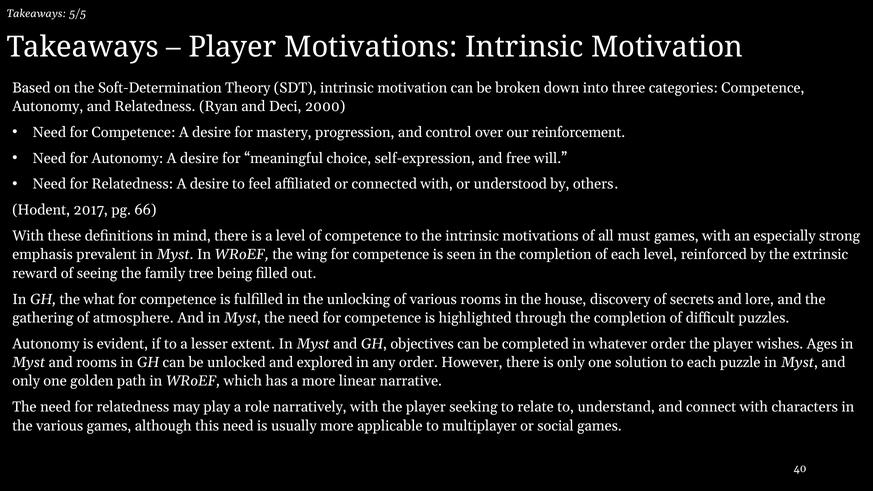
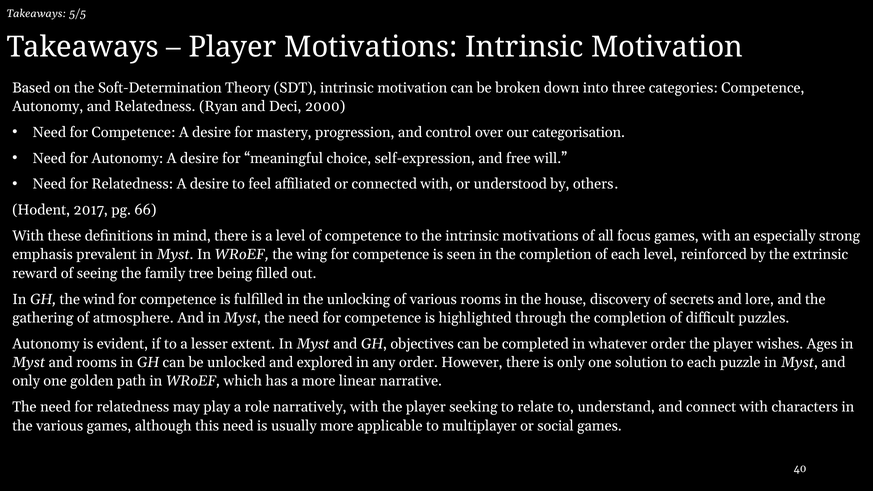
reinforcement: reinforcement -> categorisation
must: must -> focus
what: what -> wind
